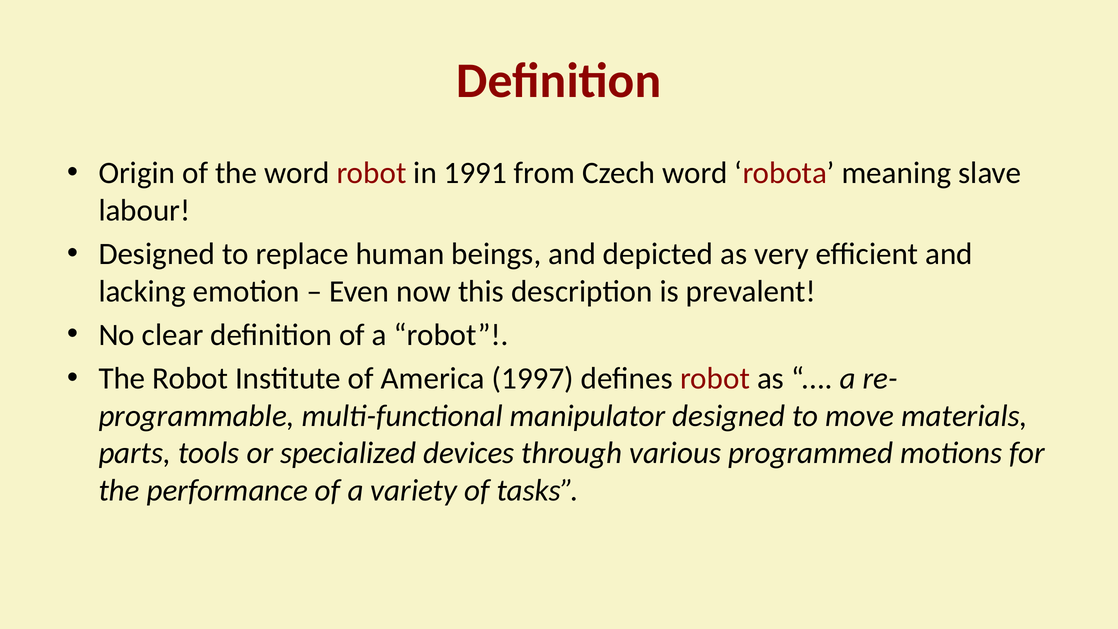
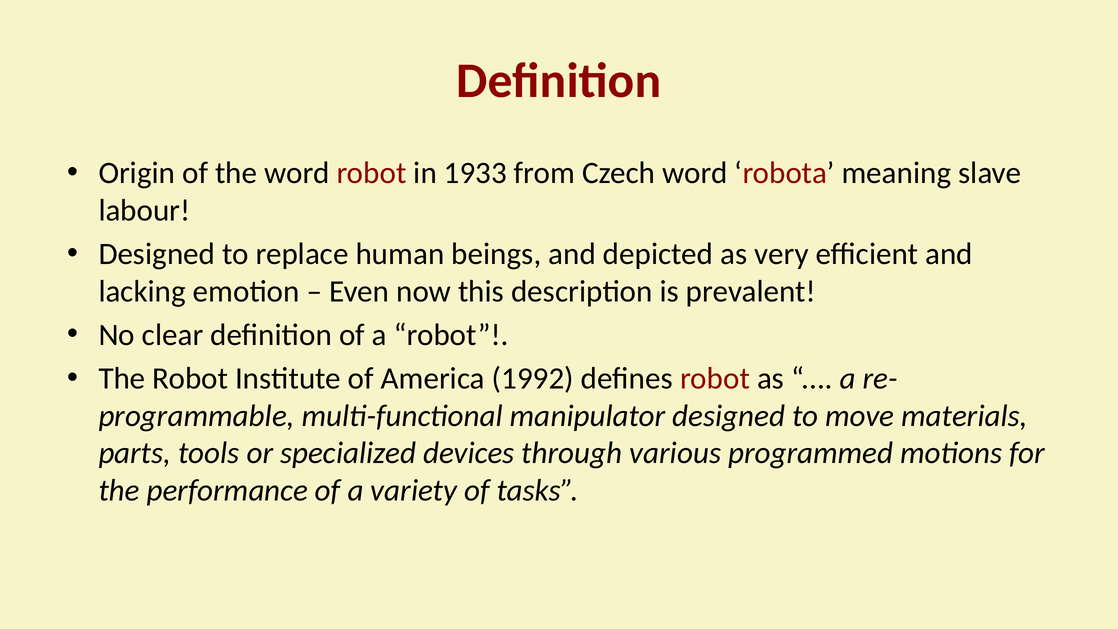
1991: 1991 -> 1933
1997: 1997 -> 1992
